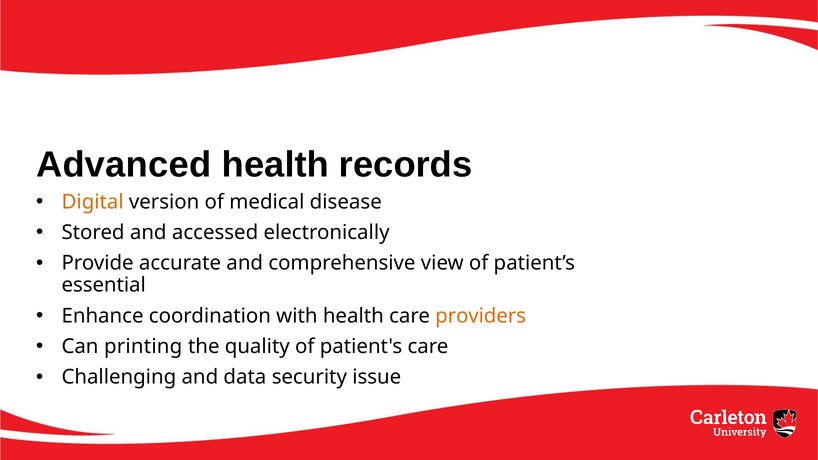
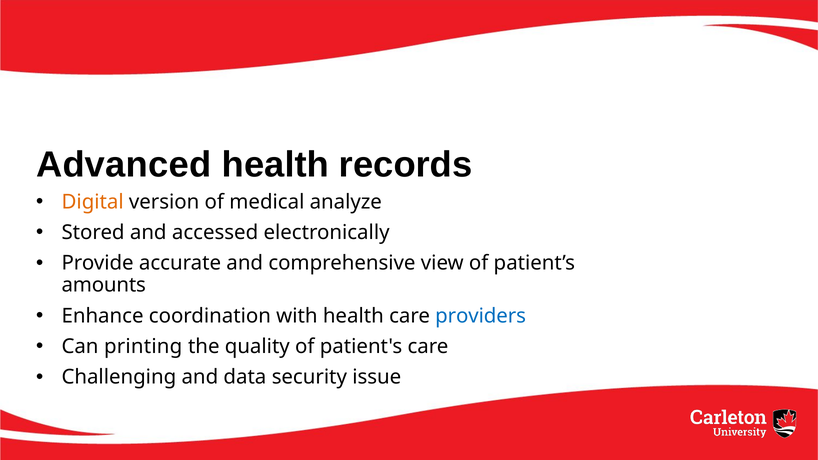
disease: disease -> analyze
essential: essential -> amounts
providers colour: orange -> blue
